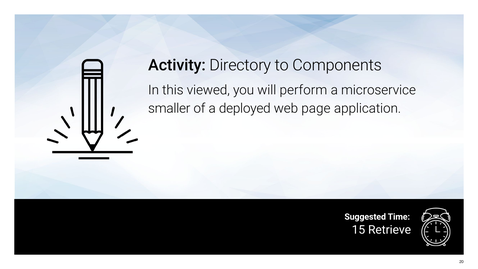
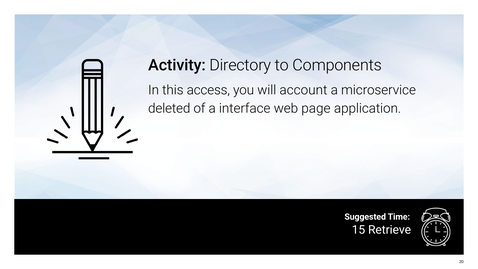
viewed: viewed -> access
perform: perform -> account
smaller: smaller -> deleted
deployed: deployed -> interface
